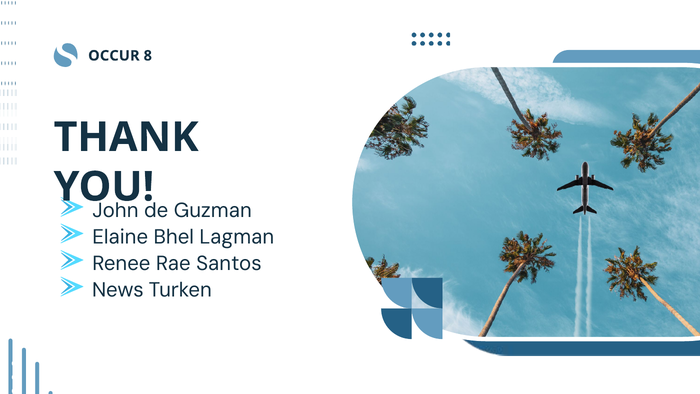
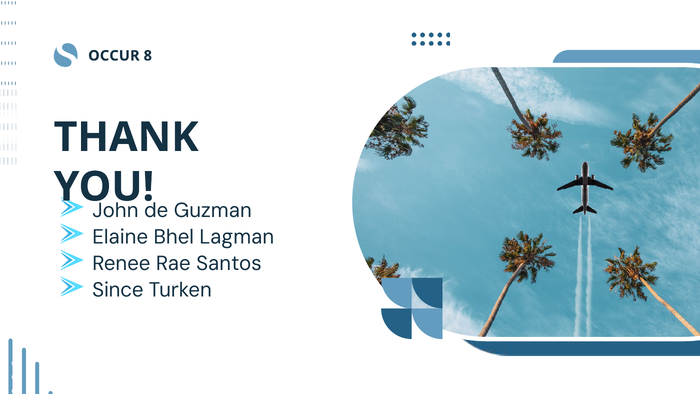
News: News -> Since
